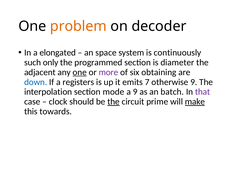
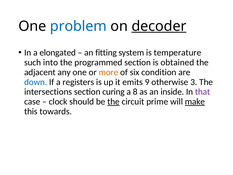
problem colour: orange -> blue
decoder underline: none -> present
space: space -> fitting
continuously: continuously -> temperature
only: only -> into
diameter: diameter -> obtained
one at (80, 72) underline: present -> none
more colour: purple -> orange
obtaining: obtaining -> condition
7: 7 -> 9
otherwise 9: 9 -> 3
interpolation: interpolation -> intersections
mode: mode -> curing
a 9: 9 -> 8
batch: batch -> inside
